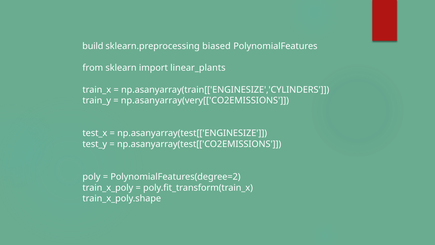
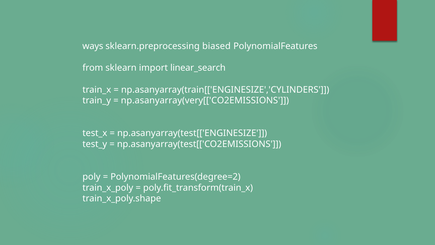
build: build -> ways
linear_plants: linear_plants -> linear_search
